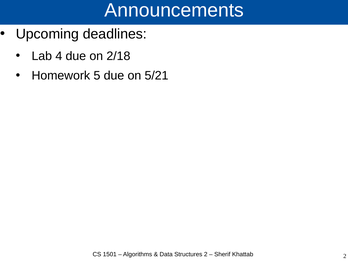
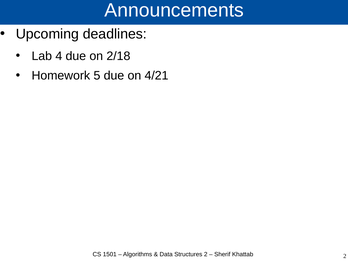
5/21: 5/21 -> 4/21
